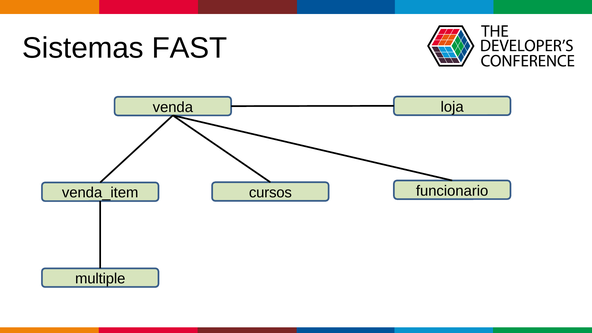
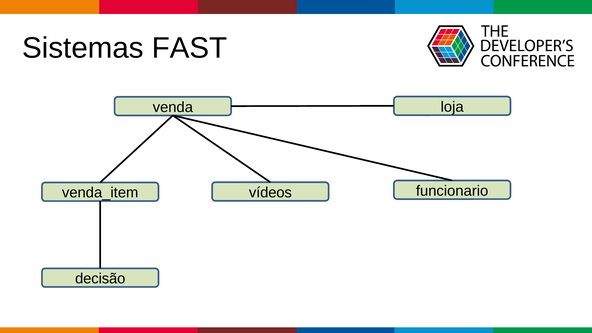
cursos: cursos -> vídeos
multiple: multiple -> decisão
